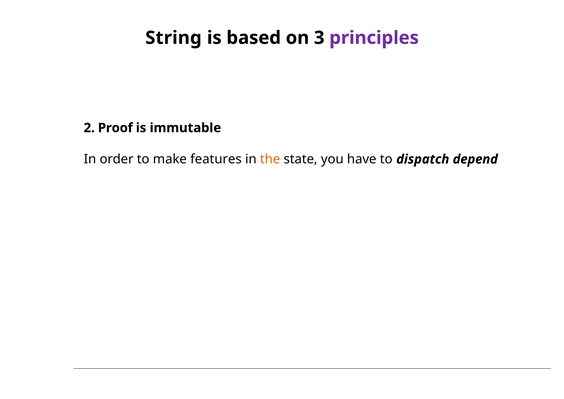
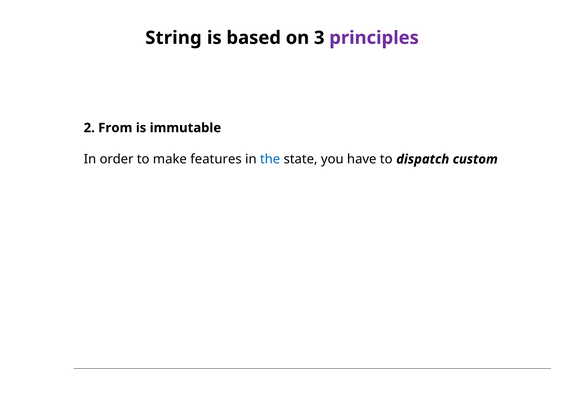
Proof: Proof -> From
the colour: orange -> blue
depend: depend -> custom
